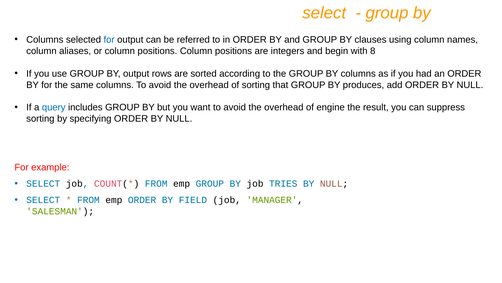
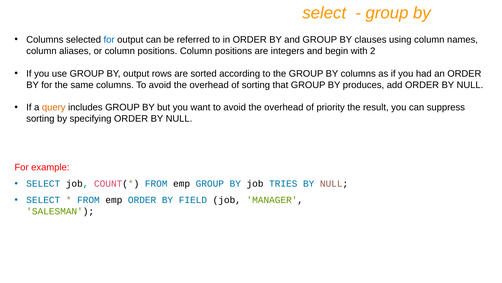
8: 8 -> 2
query colour: blue -> orange
engine: engine -> priority
